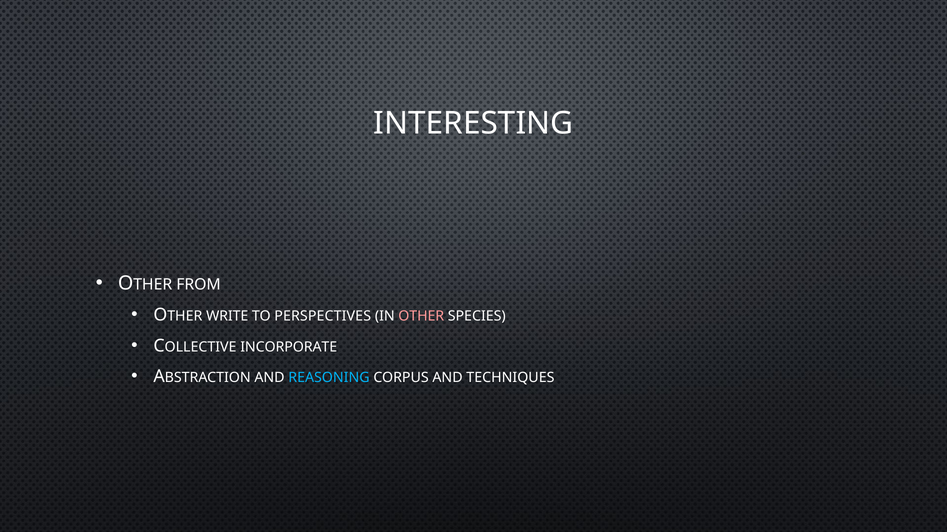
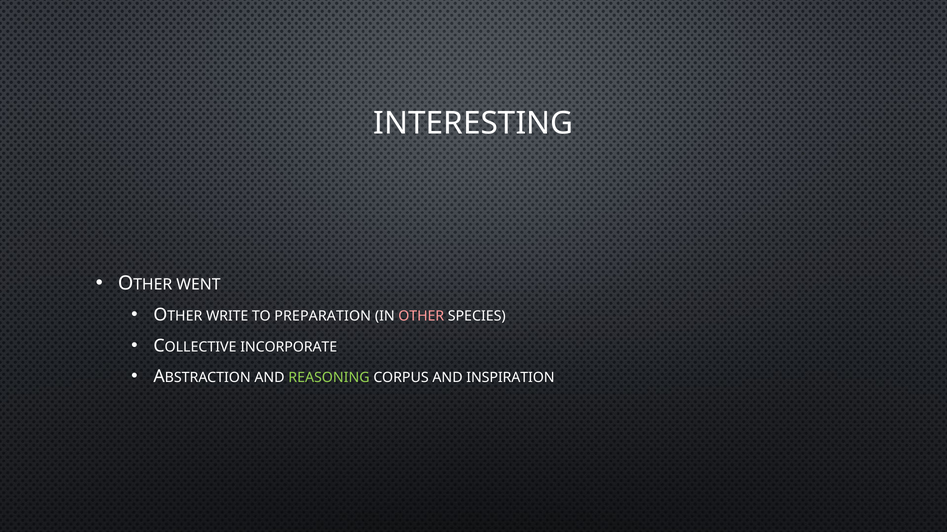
FROM: FROM -> WENT
PERSPECTIVES: PERSPECTIVES -> PREPARATION
REASONING colour: light blue -> light green
TECHNIQUES: TECHNIQUES -> INSPIRATION
